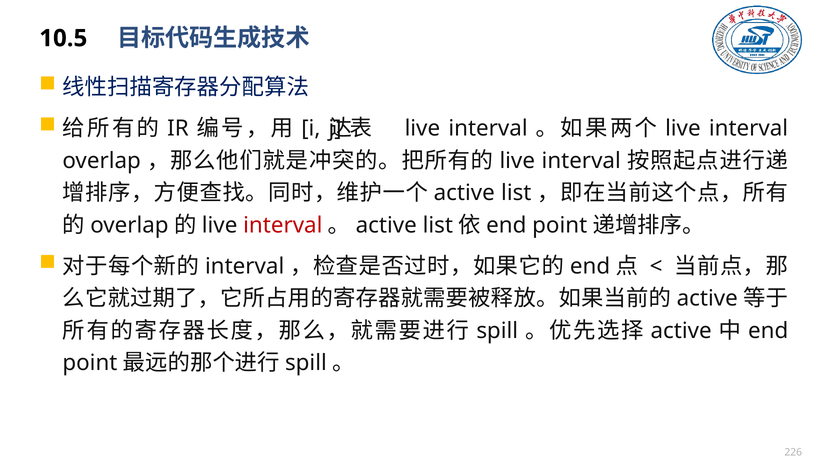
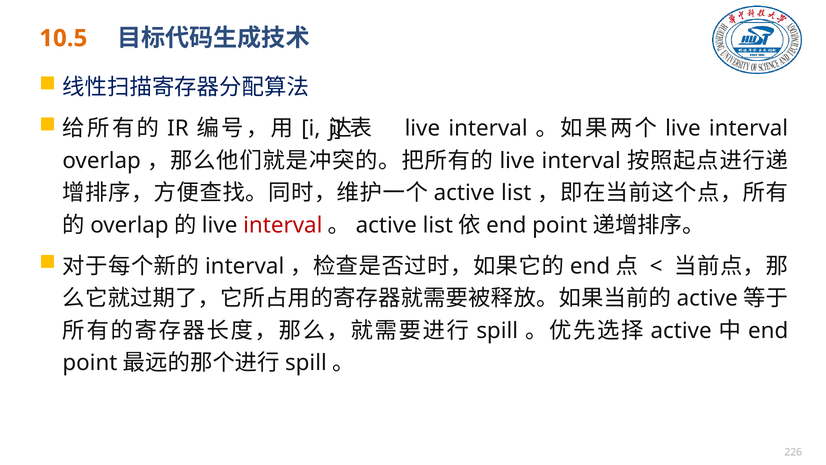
10.5 colour: black -> orange
